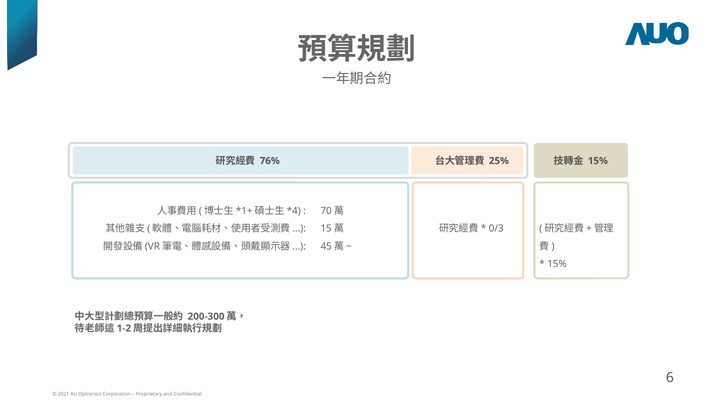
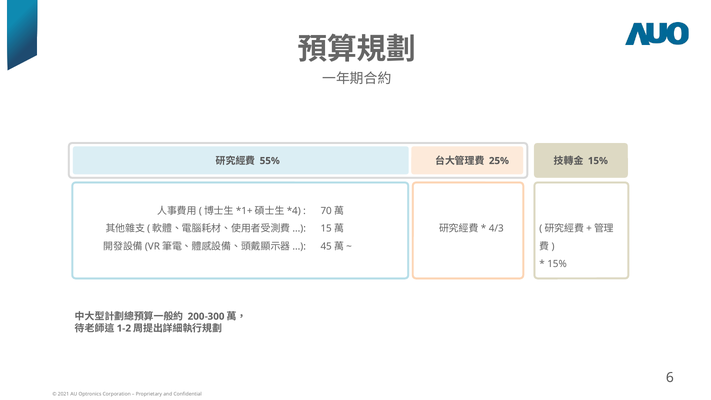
76%: 76% -> 55%
0/3: 0/3 -> 4/3
